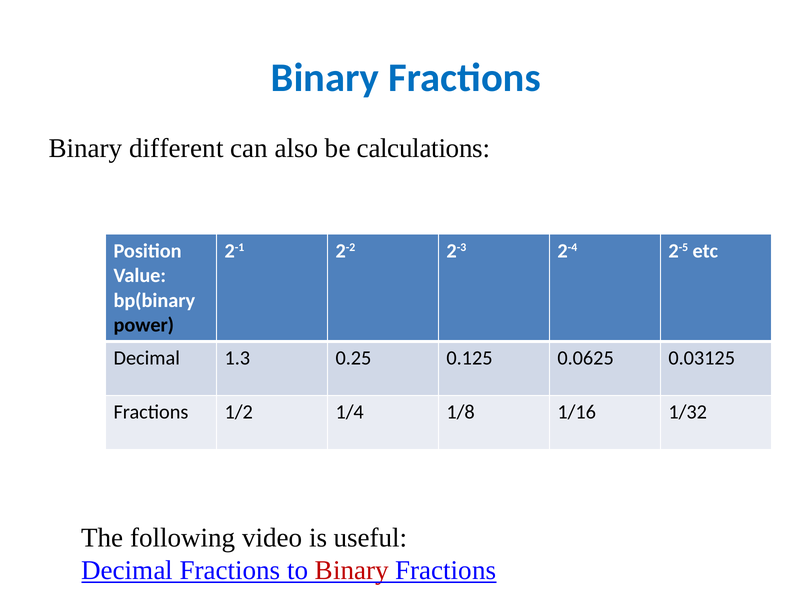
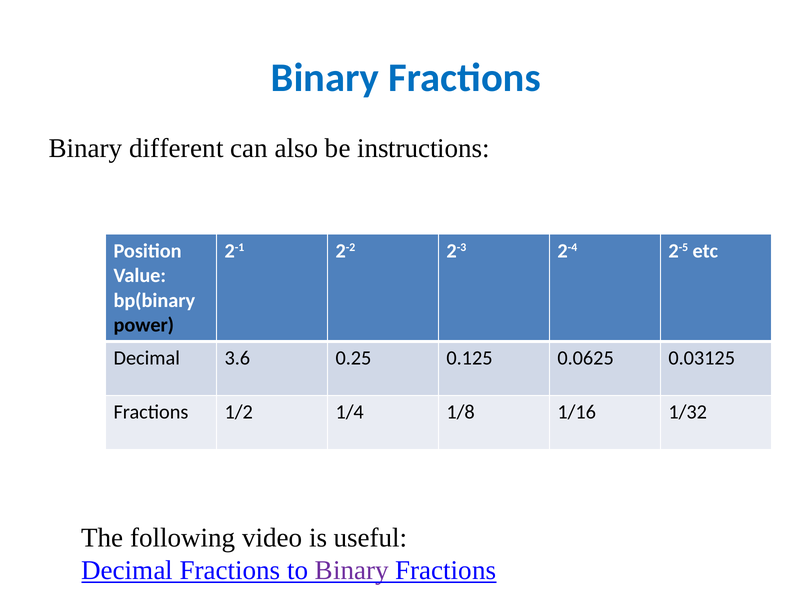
calculations: calculations -> instructions
1.3: 1.3 -> 3.6
Binary at (352, 570) colour: red -> purple
